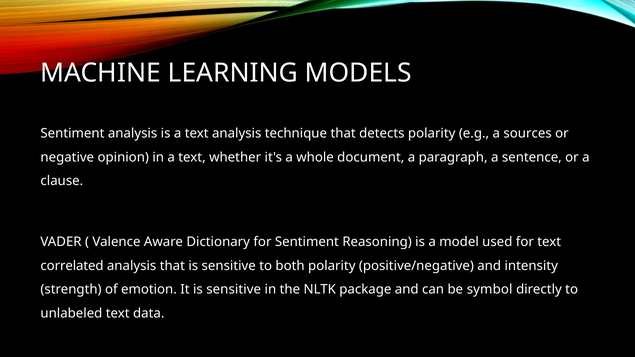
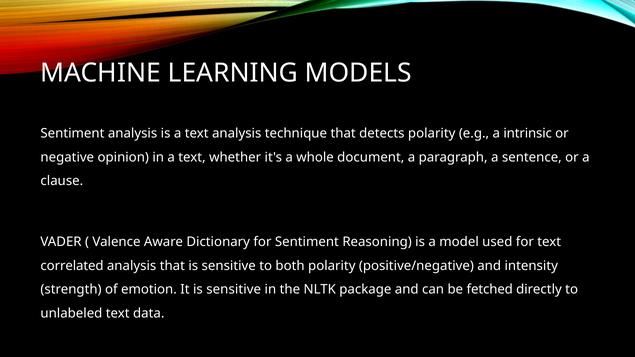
sources: sources -> intrinsic
symbol: symbol -> fetched
